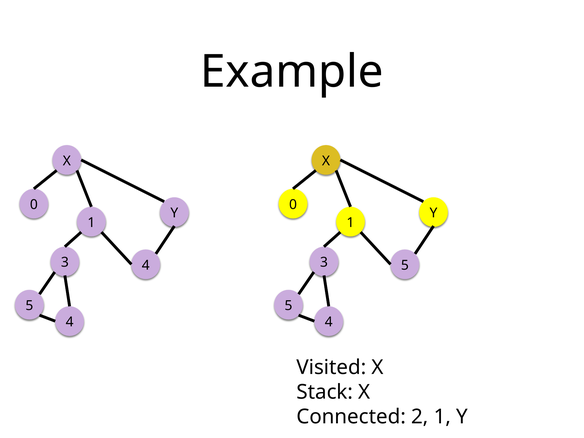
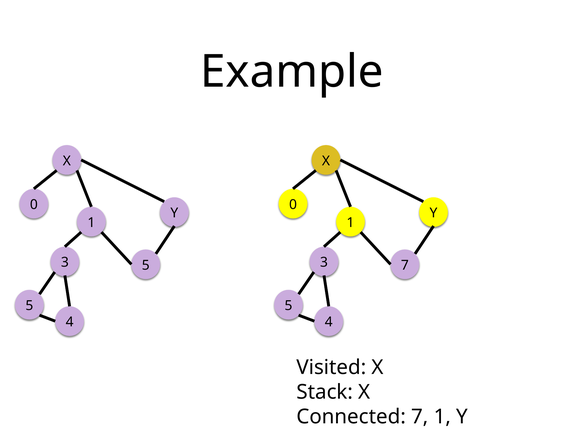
3 4: 4 -> 5
3 5: 5 -> 7
Connected 2: 2 -> 7
